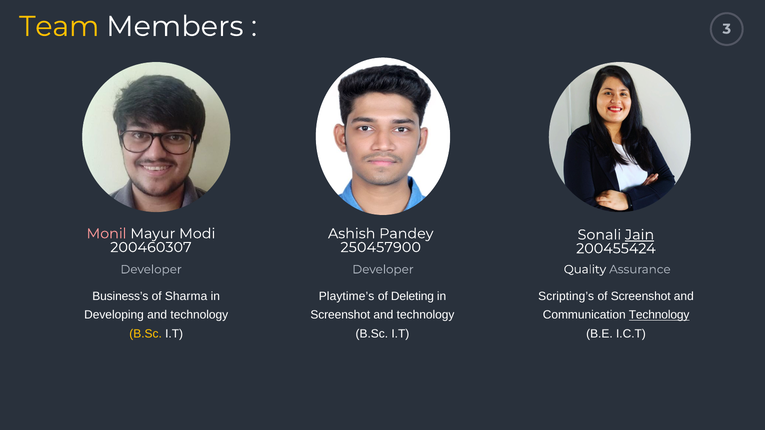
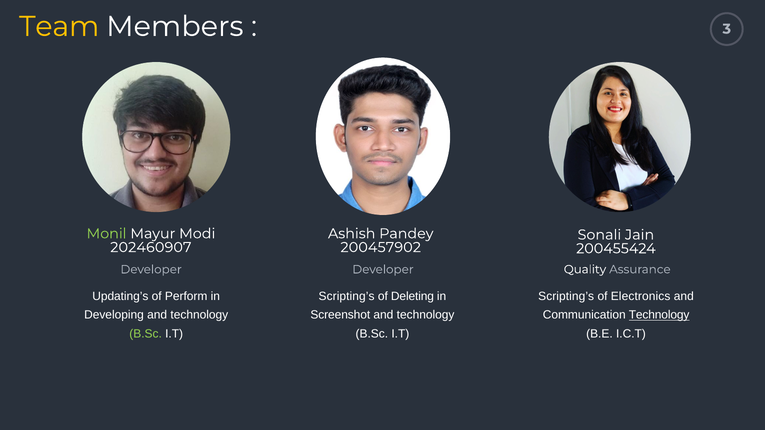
Monil colour: pink -> light green
Jain underline: present -> none
200460307: 200460307 -> 202460907
250457900: 250457900 -> 200457902
Business’s: Business’s -> Updating’s
Sharma: Sharma -> Perform
Playtime’s at (347, 297): Playtime’s -> Scripting’s
of Screenshot: Screenshot -> Electronics
B.Sc at (146, 334) colour: yellow -> light green
